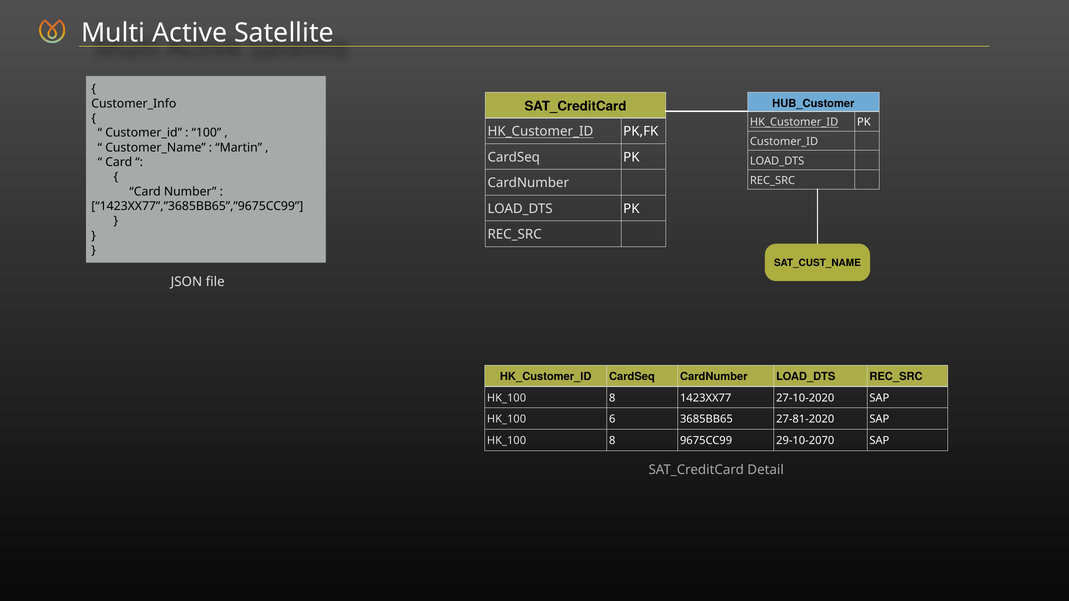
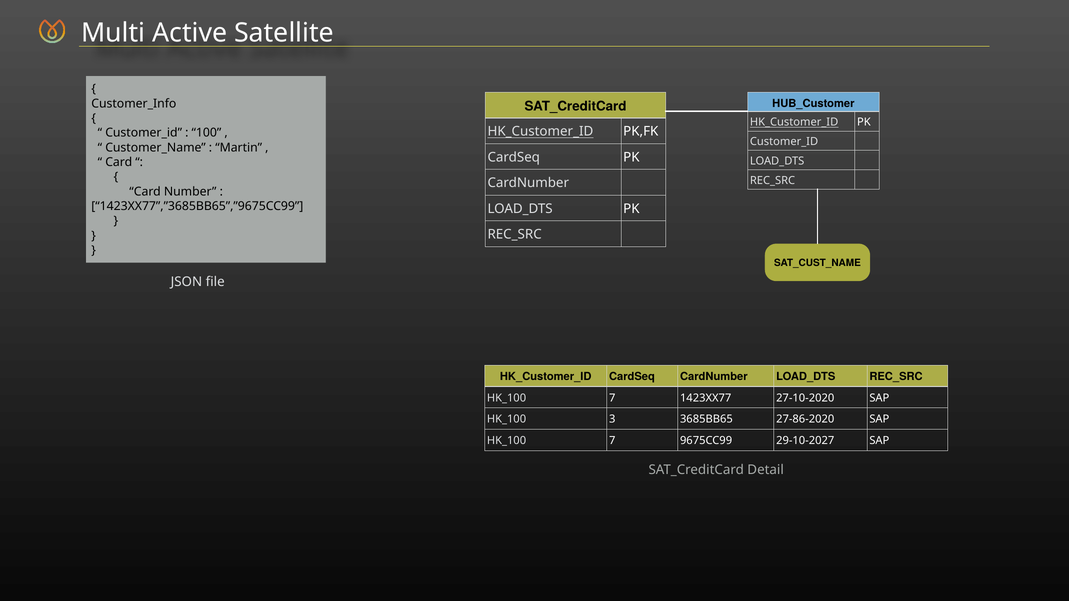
8 at (612, 398): 8 -> 7
6: 6 -> 3
27-81-2020: 27-81-2020 -> 27-86-2020
8 at (612, 441): 8 -> 7
29-10-2070: 29-10-2070 -> 29-10-2027
